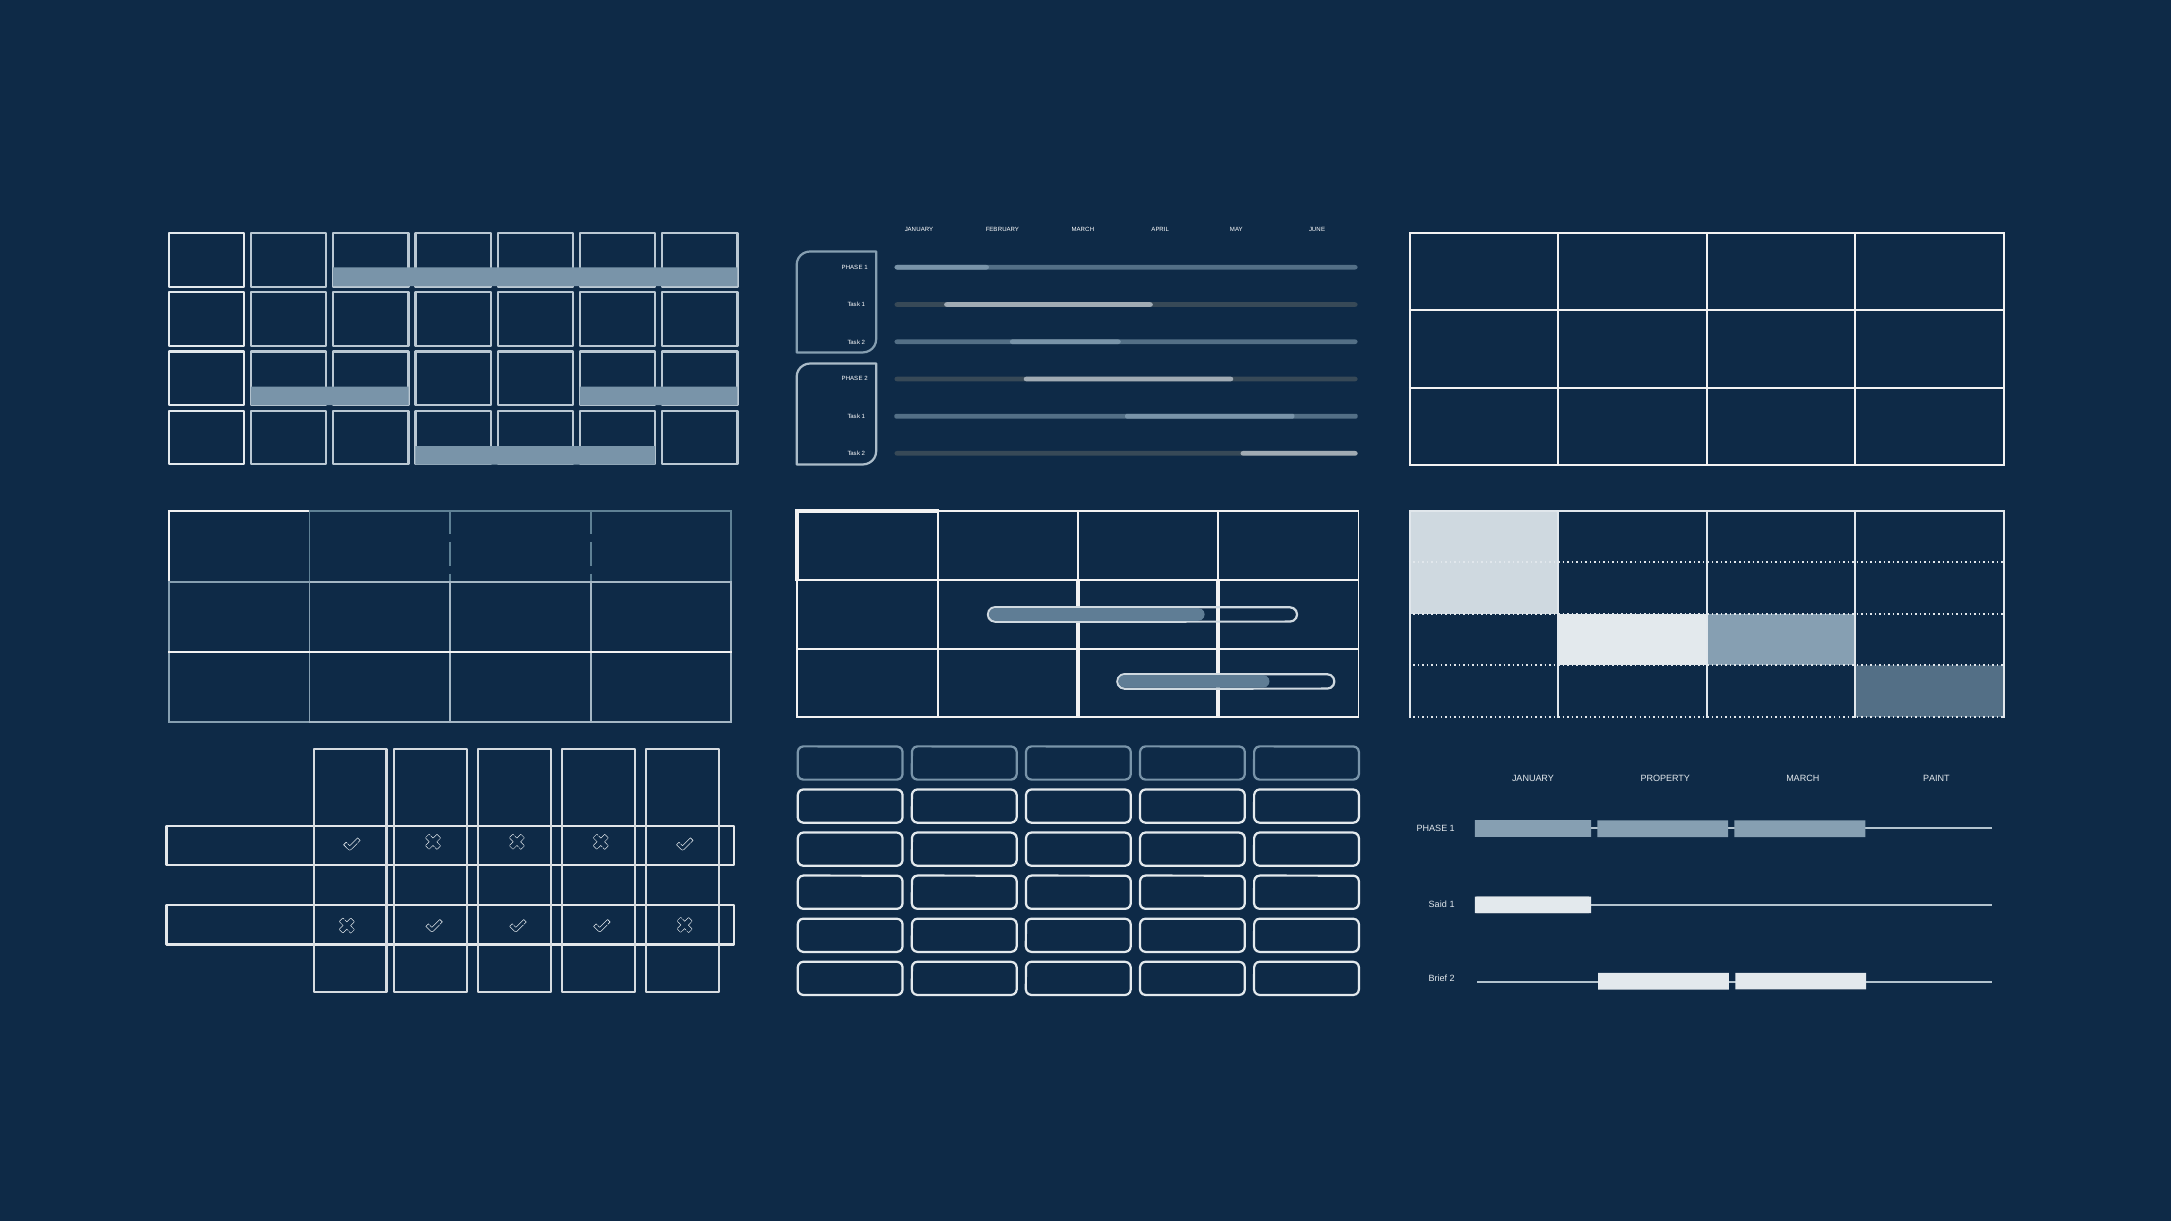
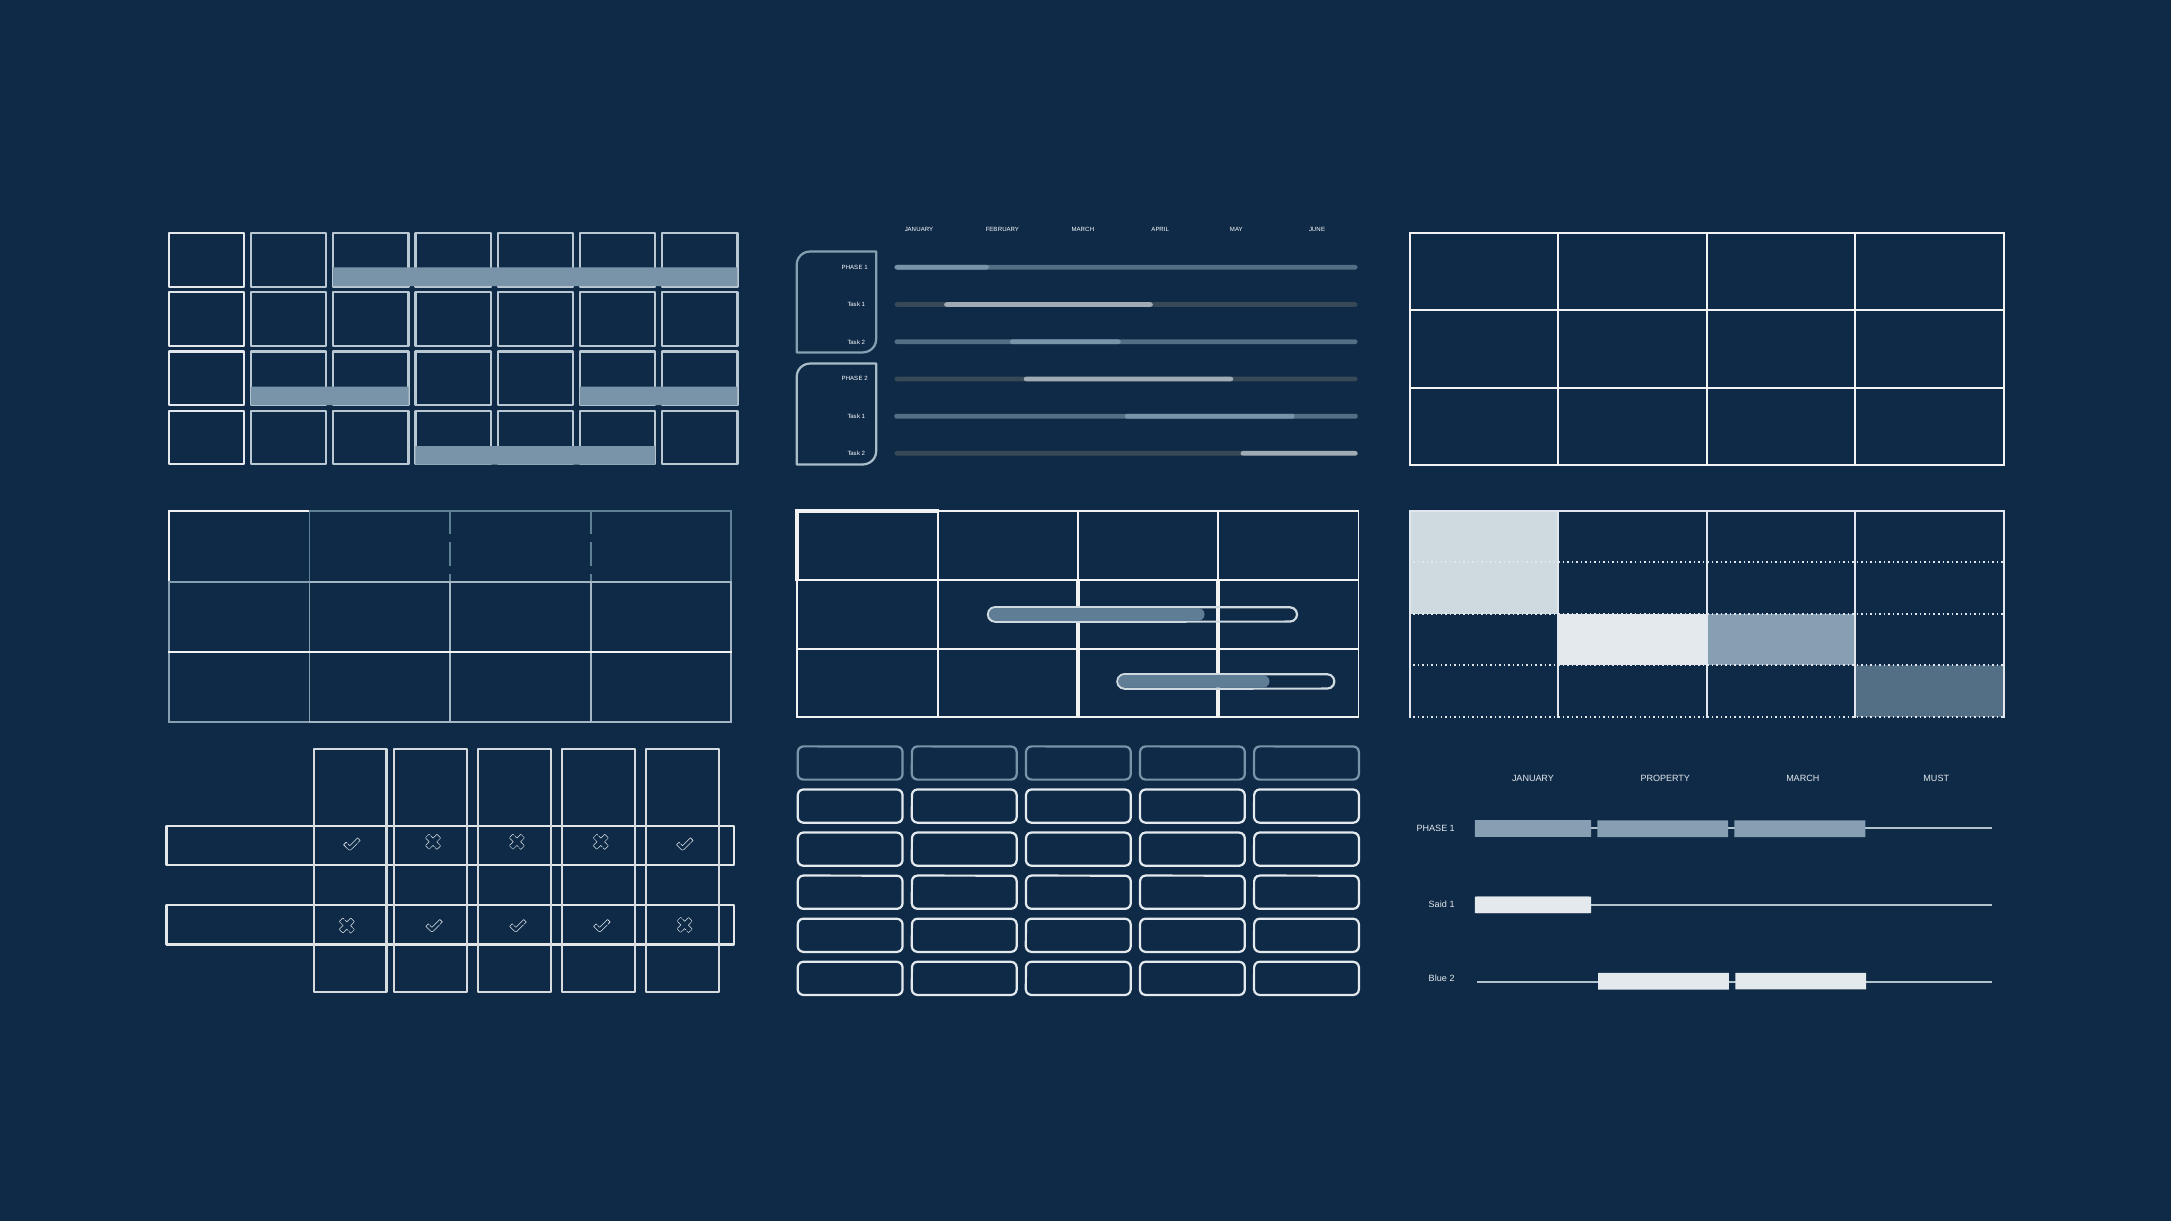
PAINT: PAINT -> MUST
Brief: Brief -> Blue
